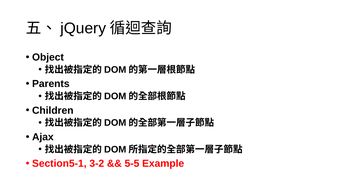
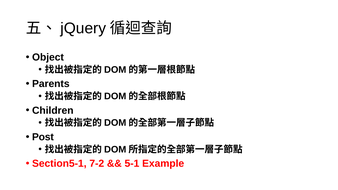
Ajax: Ajax -> Post
3-2: 3-2 -> 7-2
5-5: 5-5 -> 5-1
